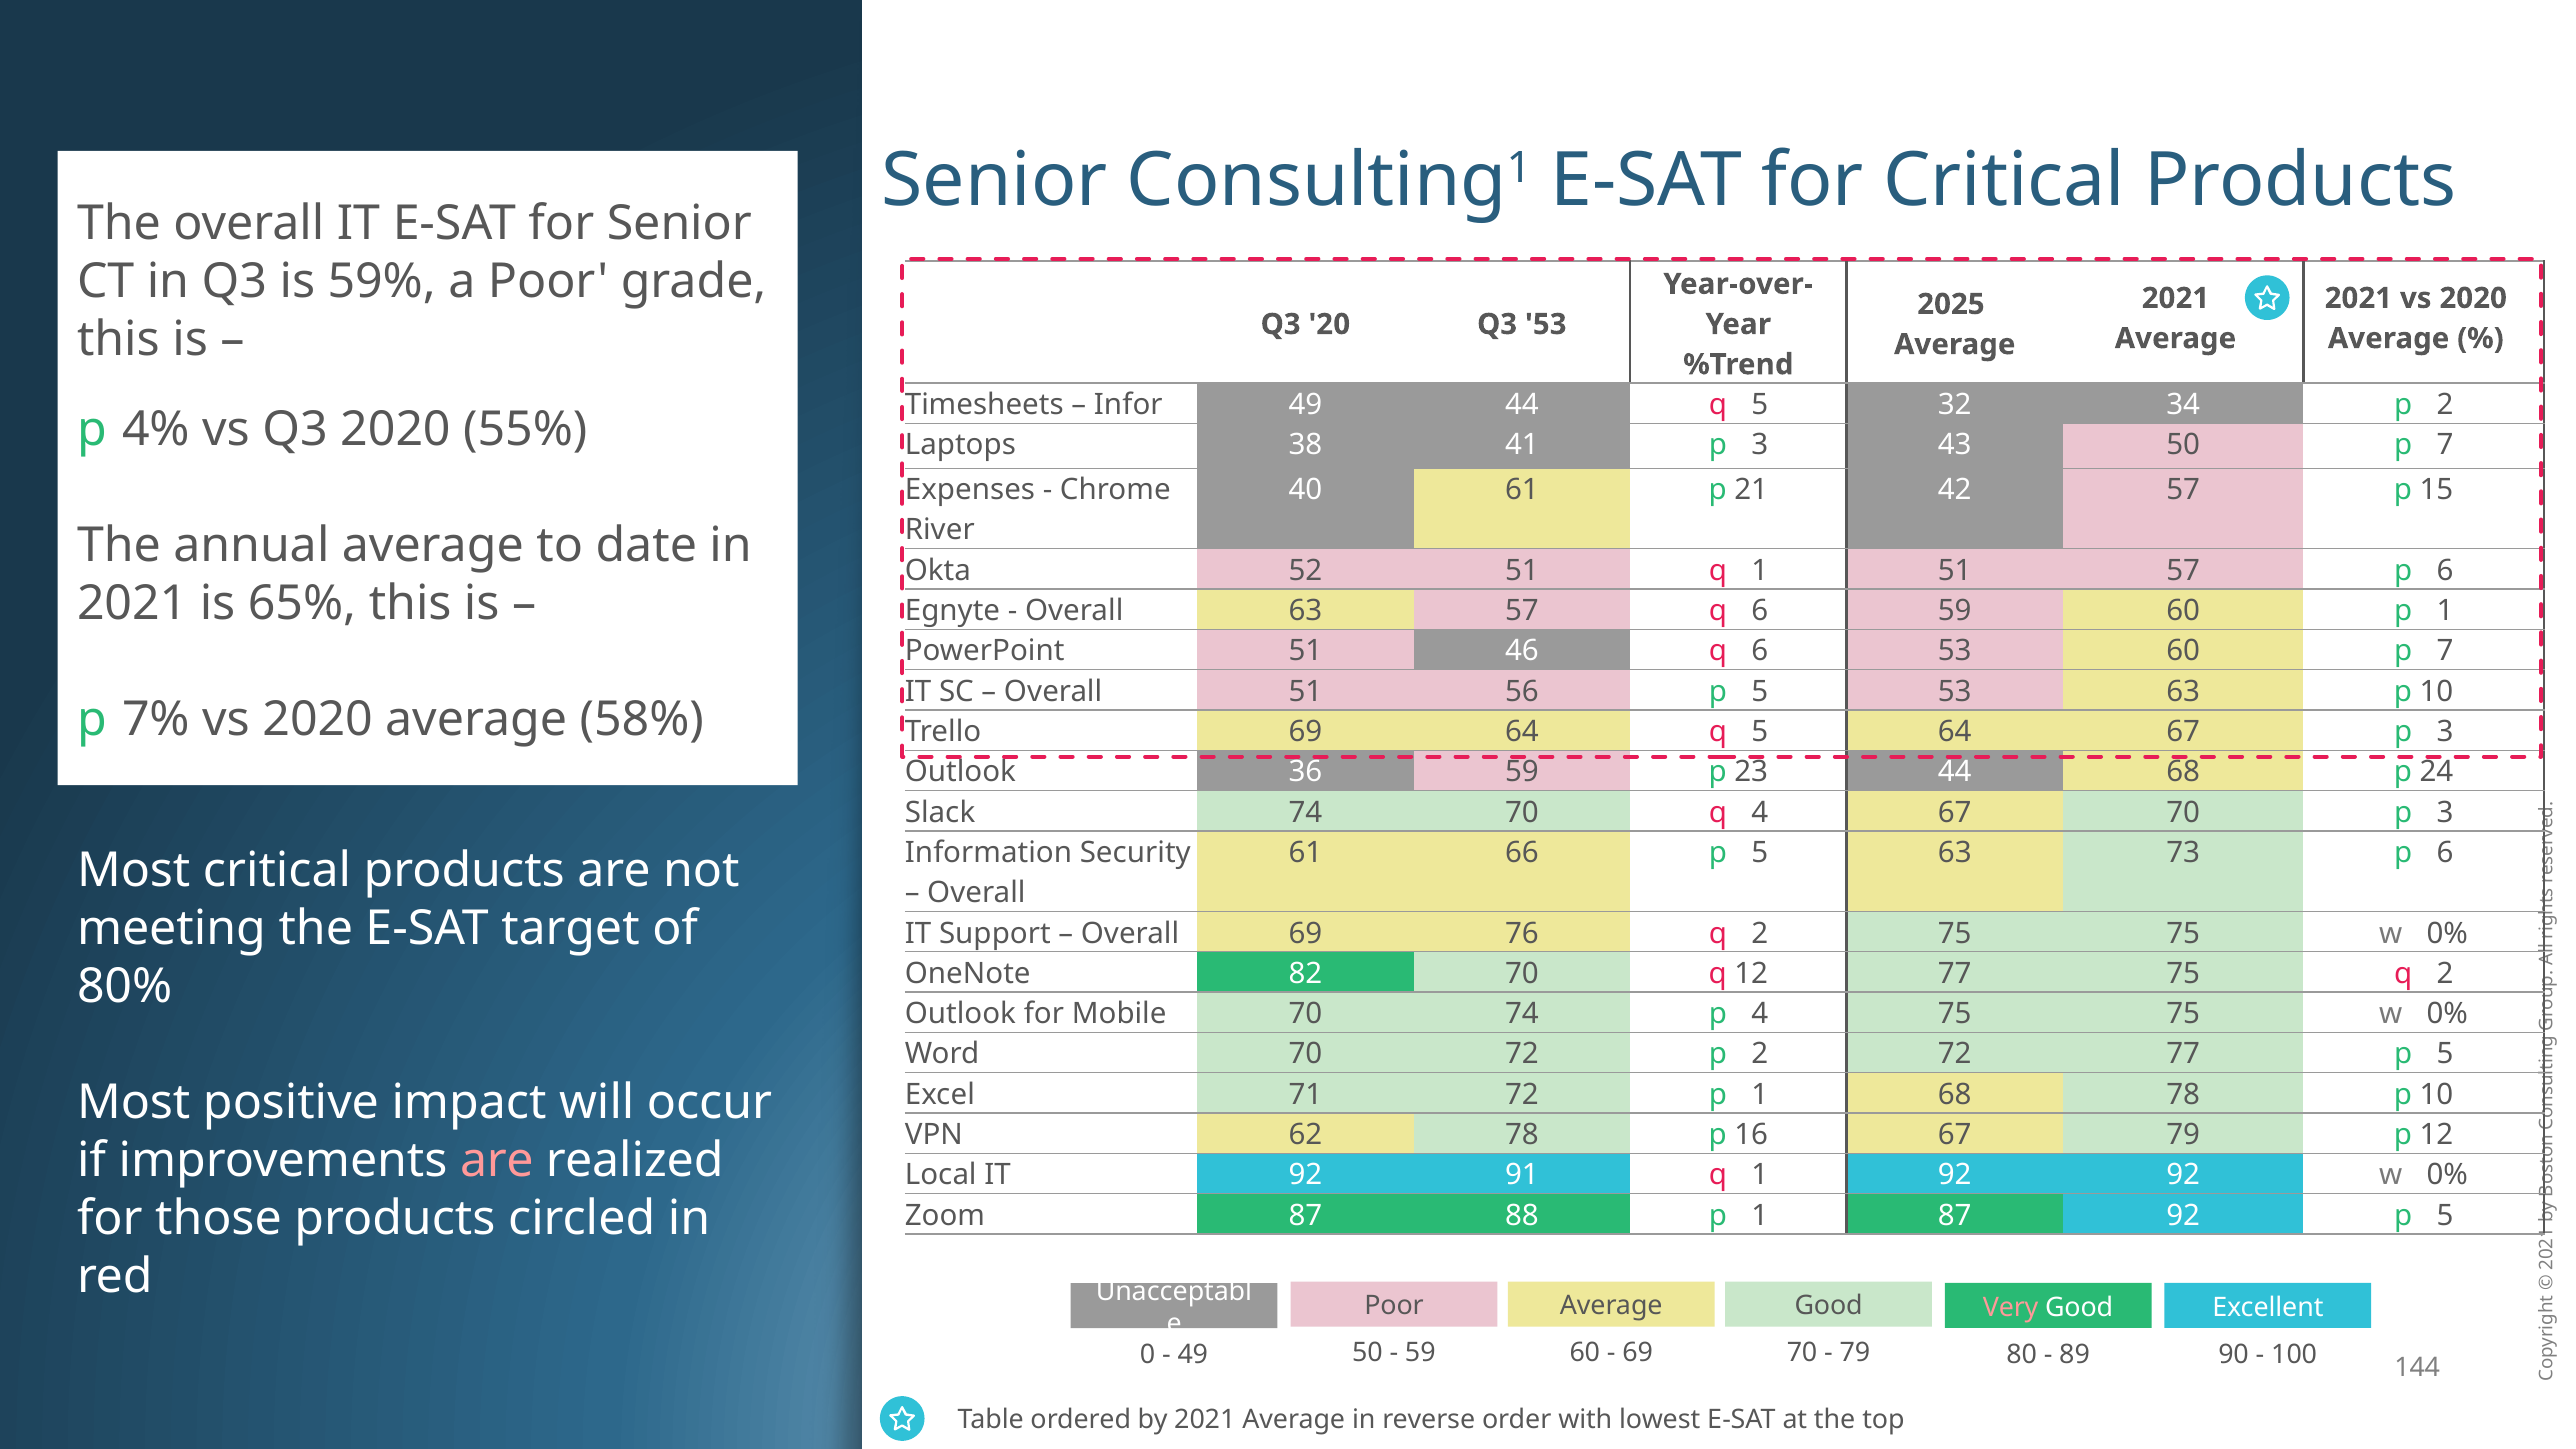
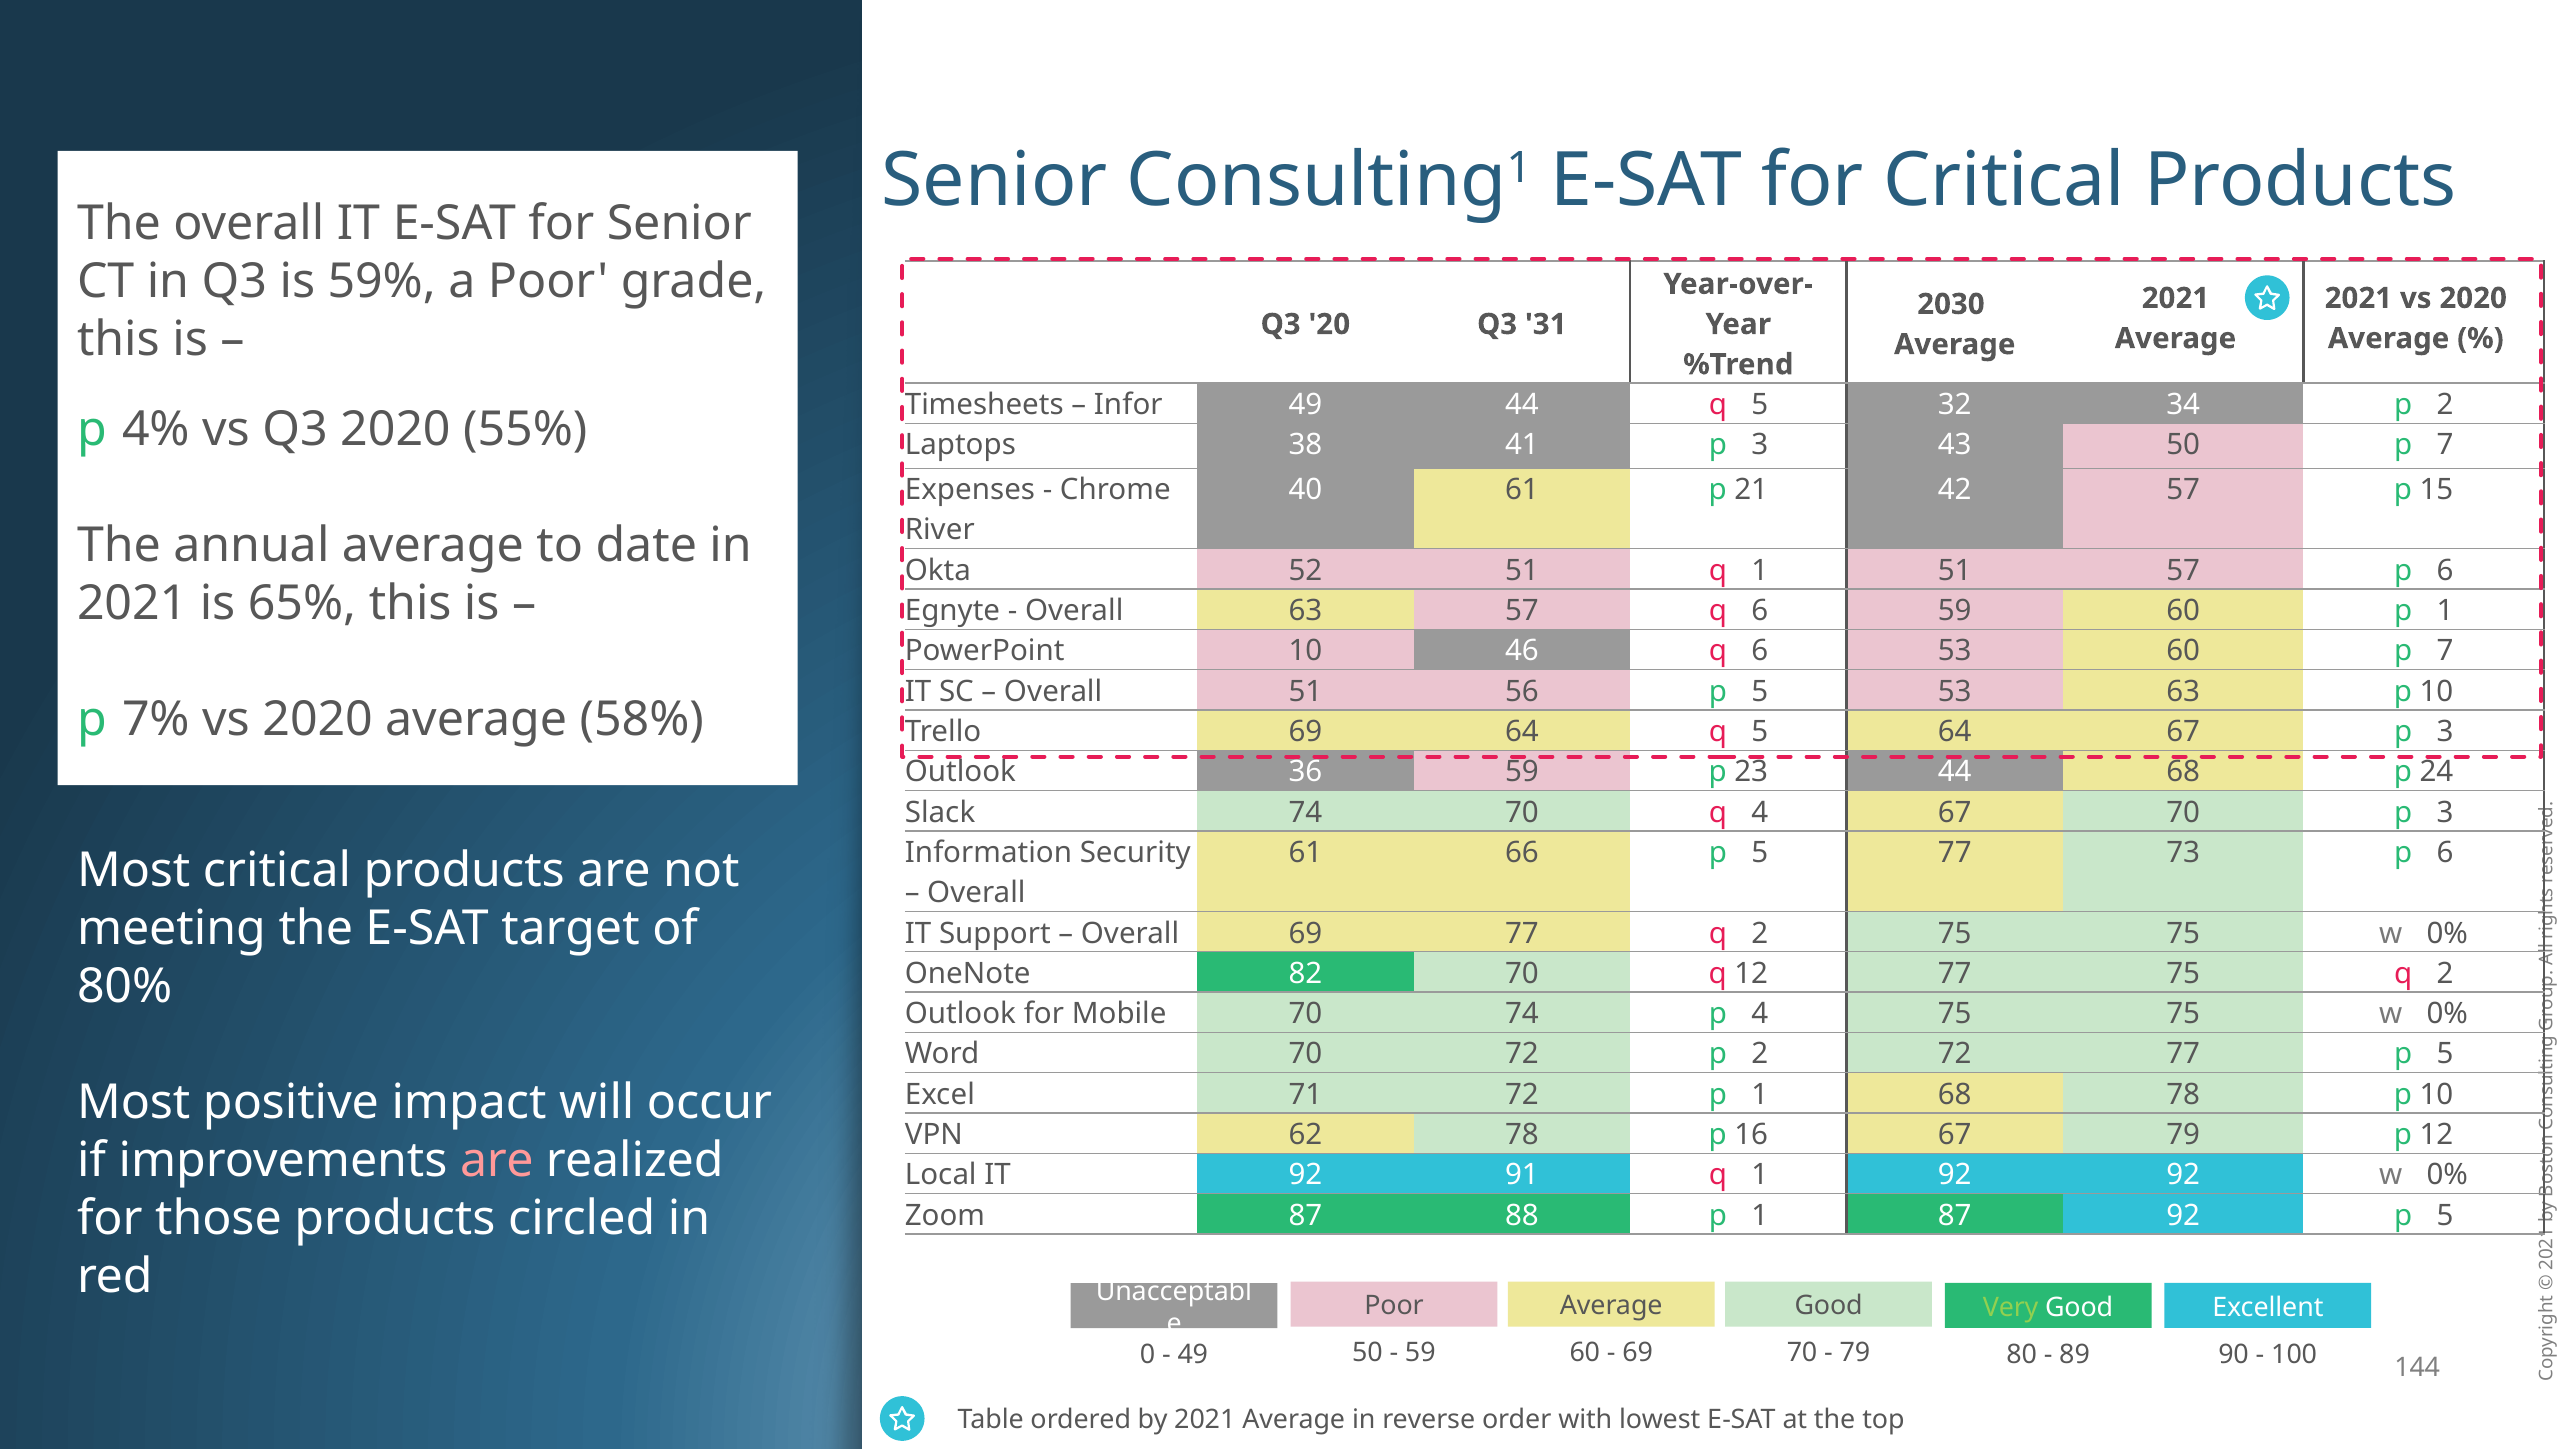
2025: 2025 -> 2030
Q3 53: 53 -> 31
PowerPoint 51: 51 -> 10
15 63: 63 -> 77
69 76: 76 -> 77
Very colour: pink -> light green
